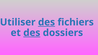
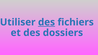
des at (32, 33) underline: present -> none
